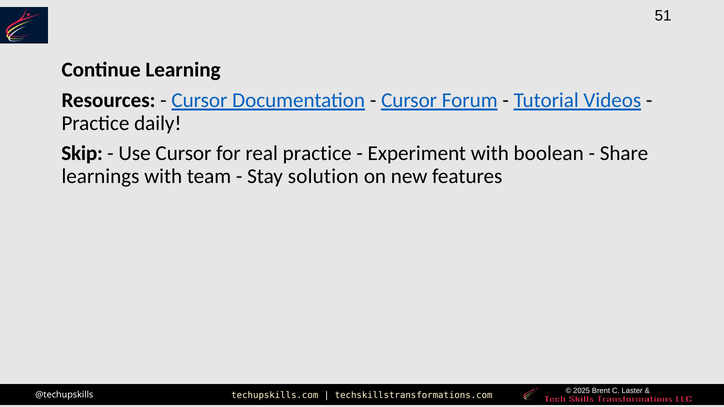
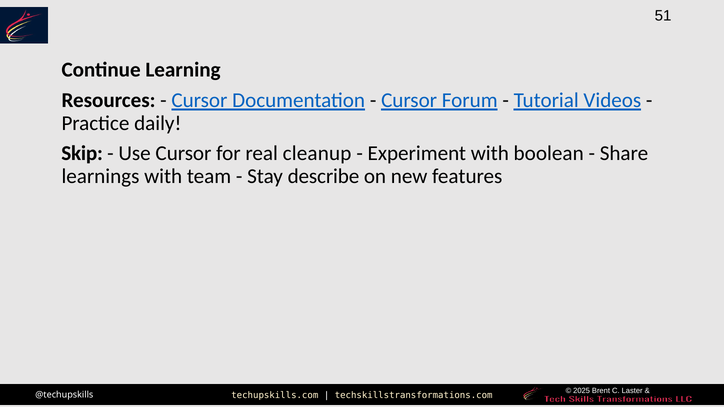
real practice: practice -> cleanup
solution: solution -> describe
